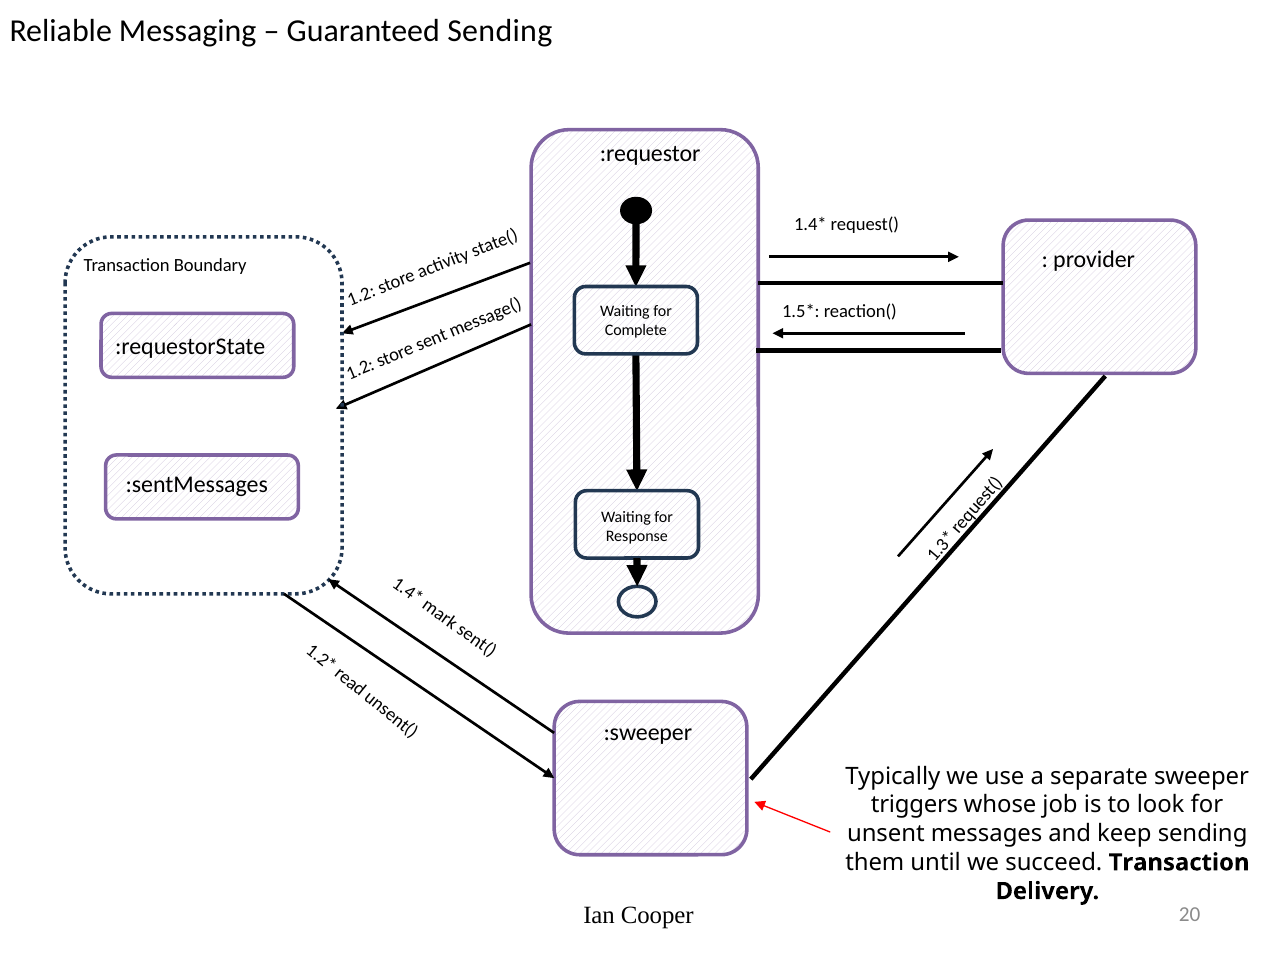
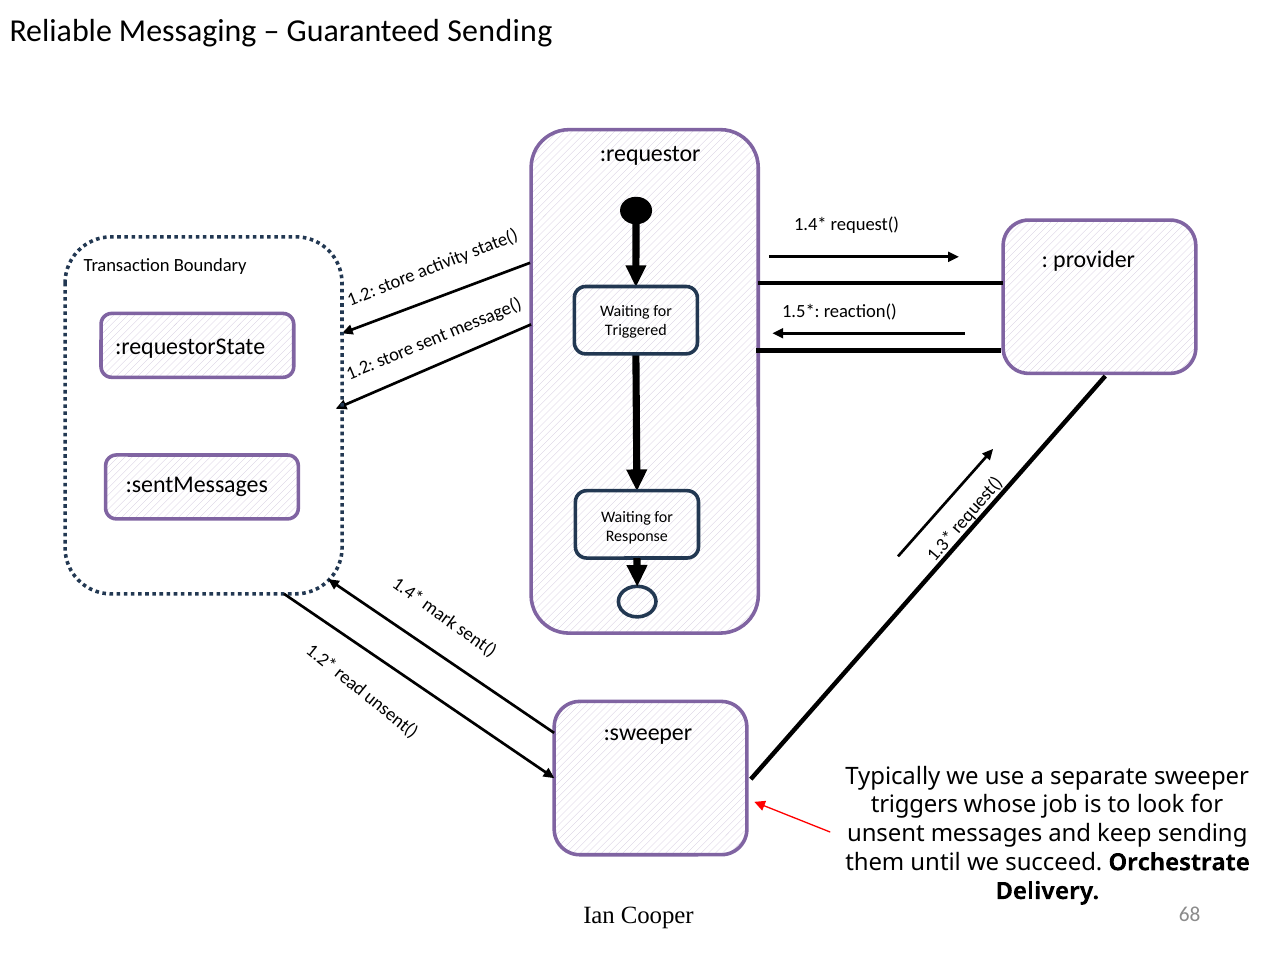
Complete: Complete -> Triggered
succeed Transaction: Transaction -> Orchestrate
20: 20 -> 68
